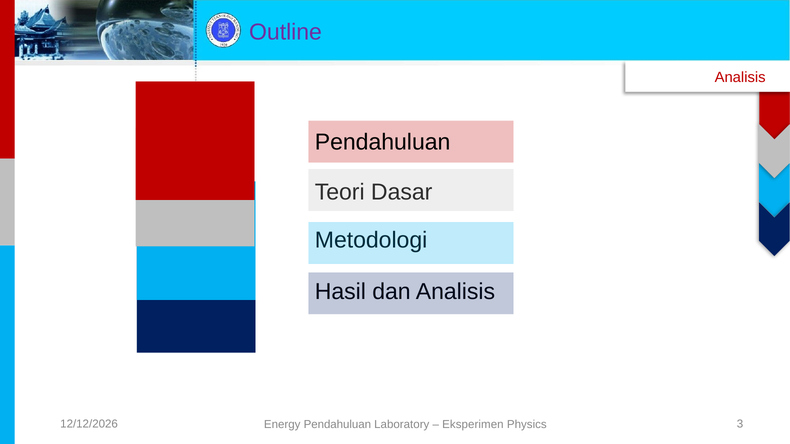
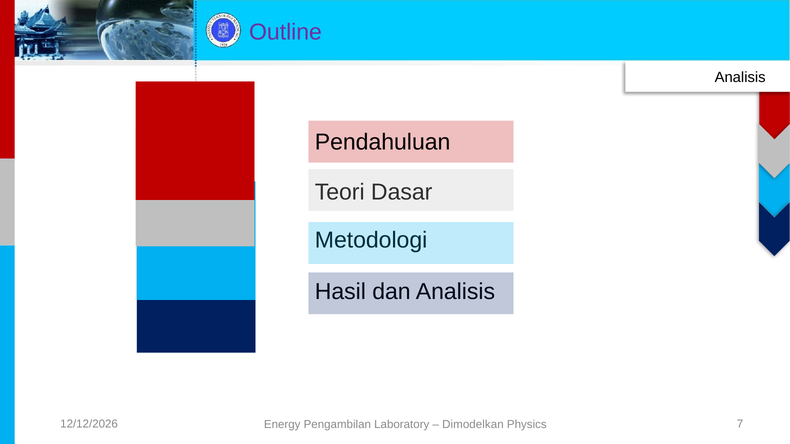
Analisis at (740, 78) colour: red -> black
Energy Pendahuluan: Pendahuluan -> Pengambilan
Eksperimen: Eksperimen -> Dimodelkan
3: 3 -> 7
